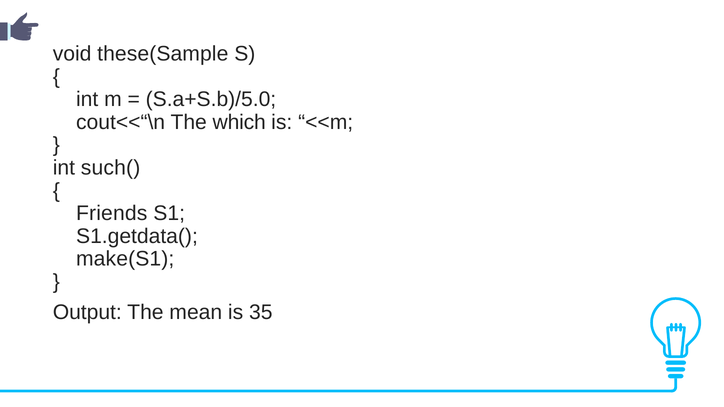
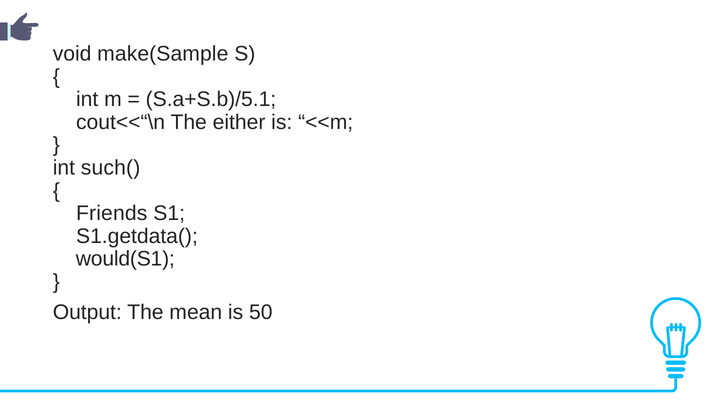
these(Sample: these(Sample -> make(Sample
S.a+S.b)/5.0: S.a+S.b)/5.0 -> S.a+S.b)/5.1
which: which -> either
make(S1: make(S1 -> would(S1
35: 35 -> 50
